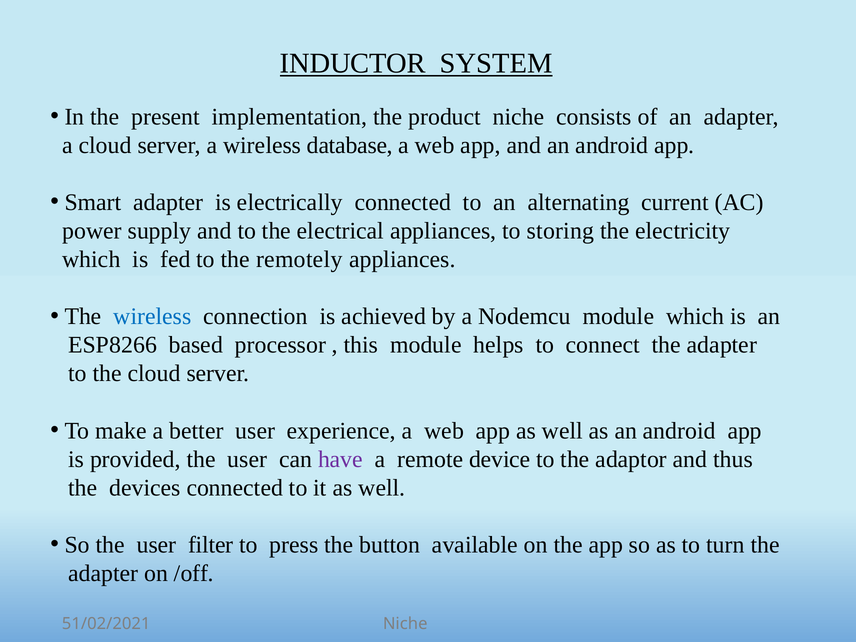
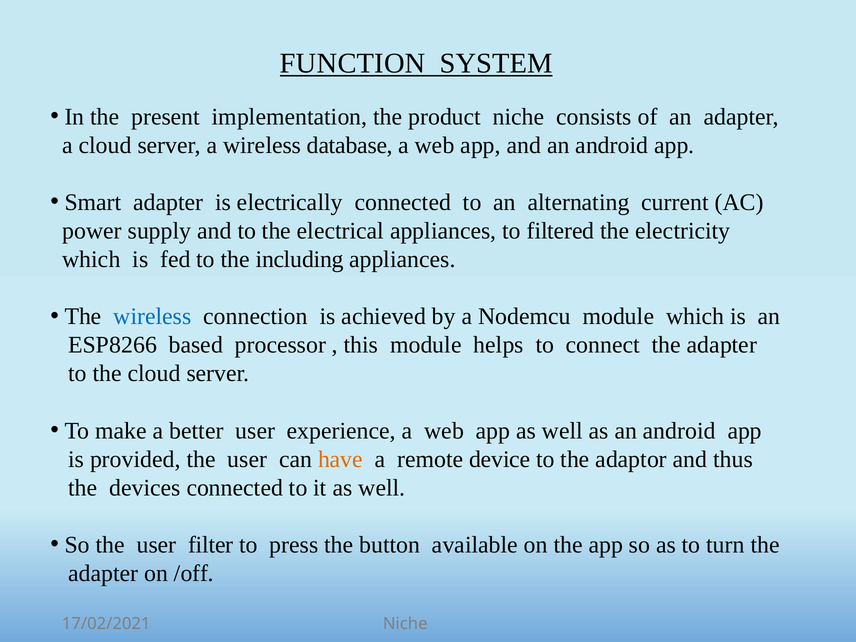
INDUCTOR: INDUCTOR -> FUNCTION
storing: storing -> filtered
remotely: remotely -> including
have colour: purple -> orange
51/02/2021: 51/02/2021 -> 17/02/2021
